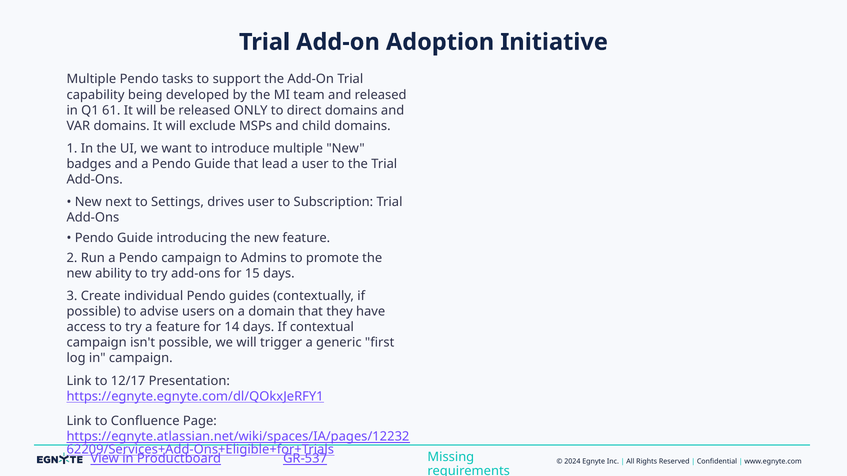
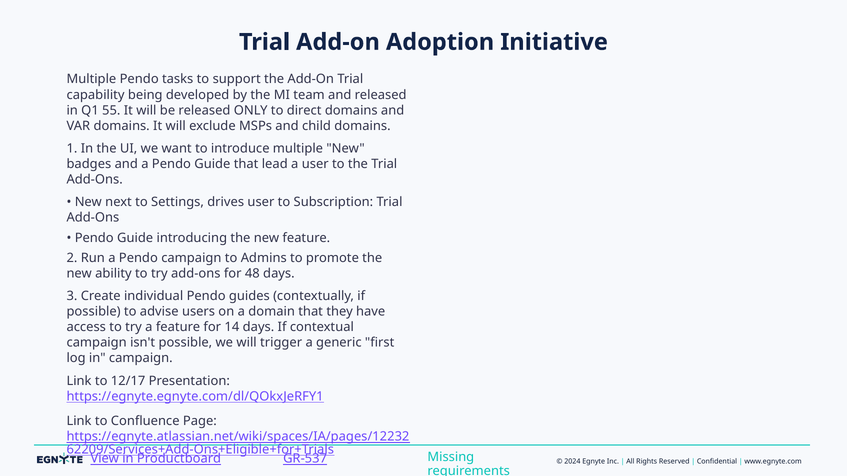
61: 61 -> 55
15: 15 -> 48
